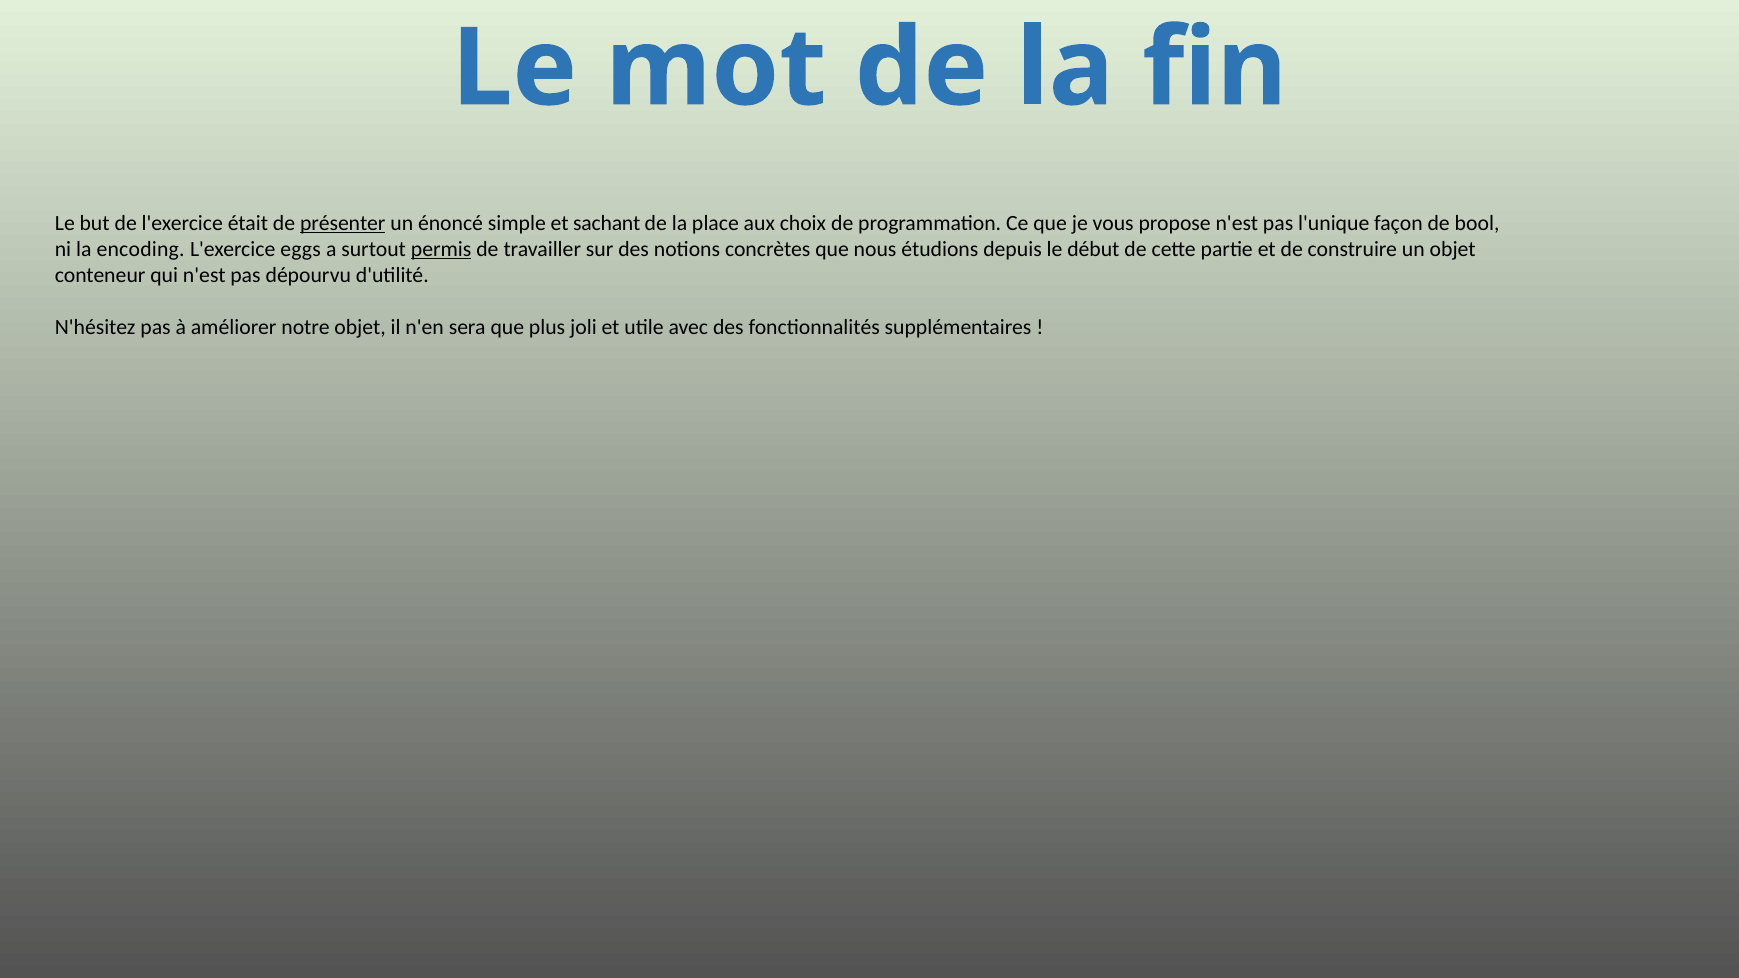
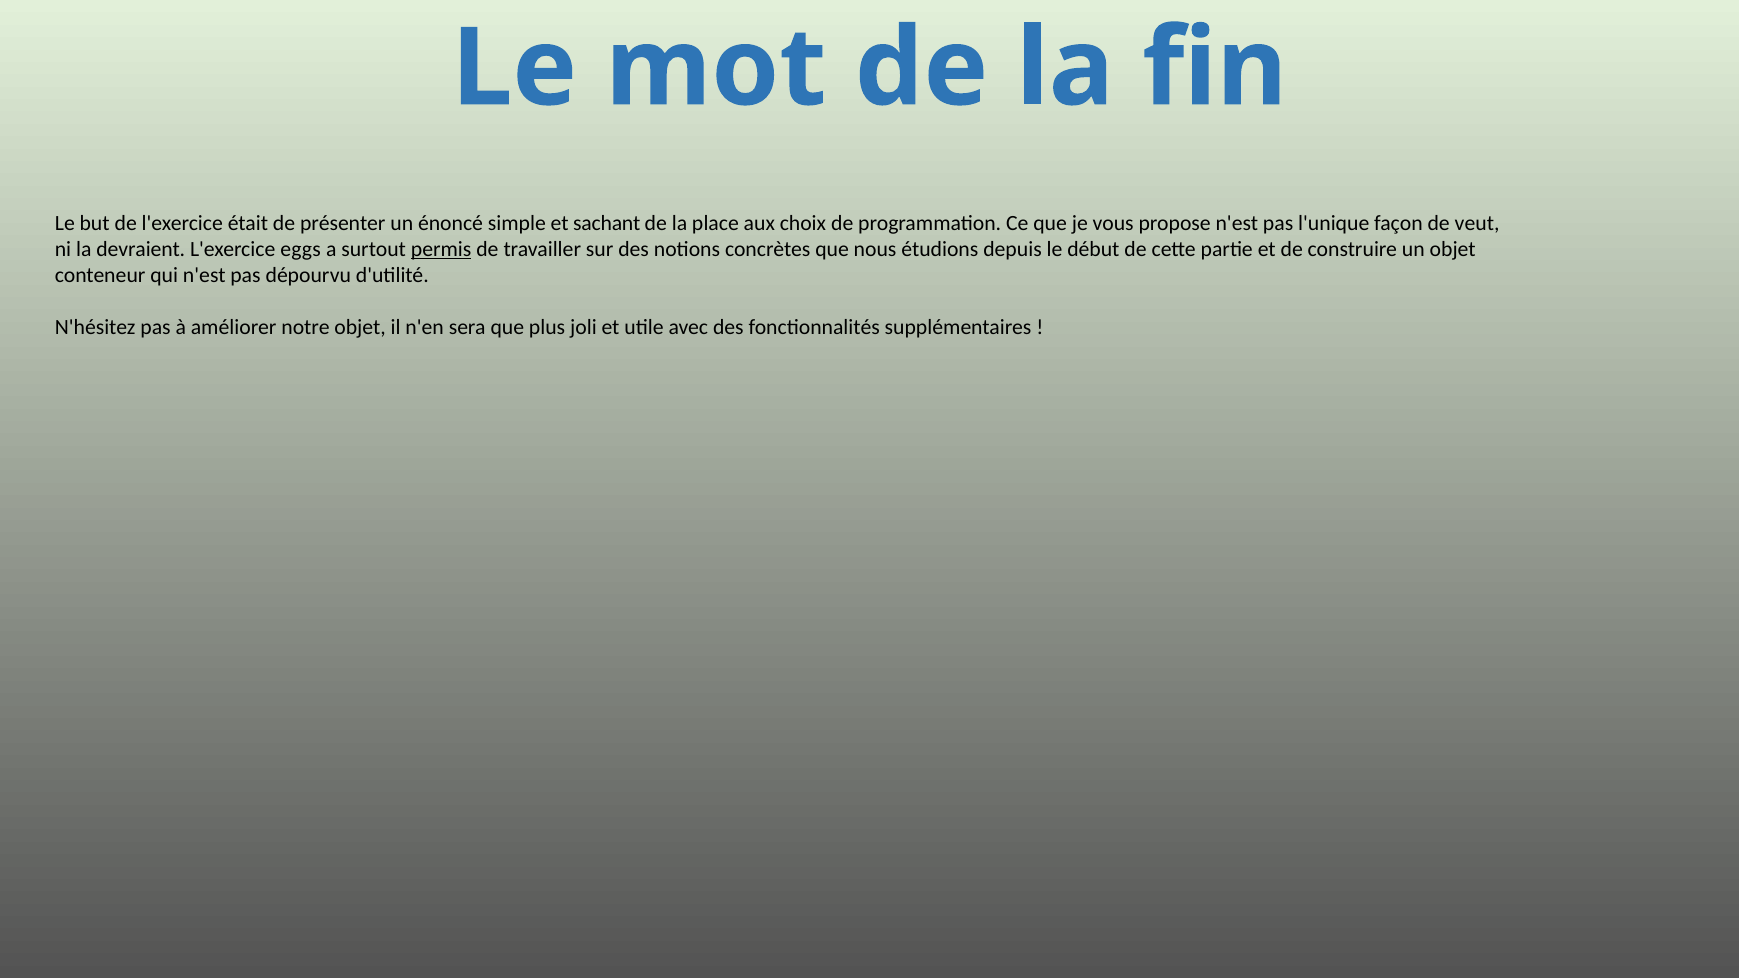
présenter underline: present -> none
bool: bool -> veut
encoding: encoding -> devraient
